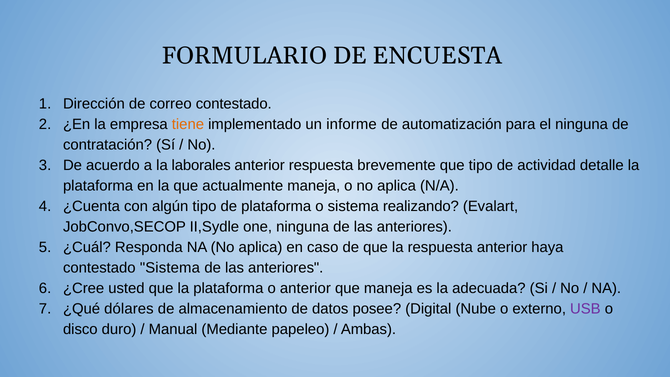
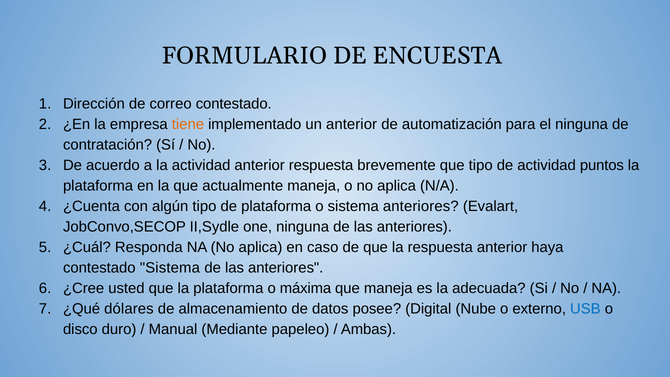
un informe: informe -> anterior
la laborales: laborales -> actividad
detalle: detalle -> puntos
sistema realizando: realizando -> anteriores
o anterior: anterior -> máxima
USB colour: purple -> blue
